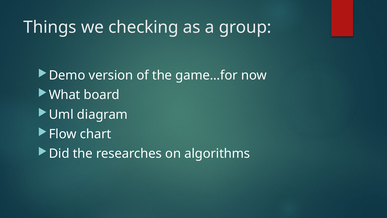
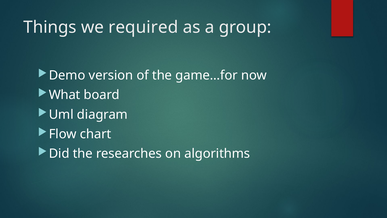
checking: checking -> required
